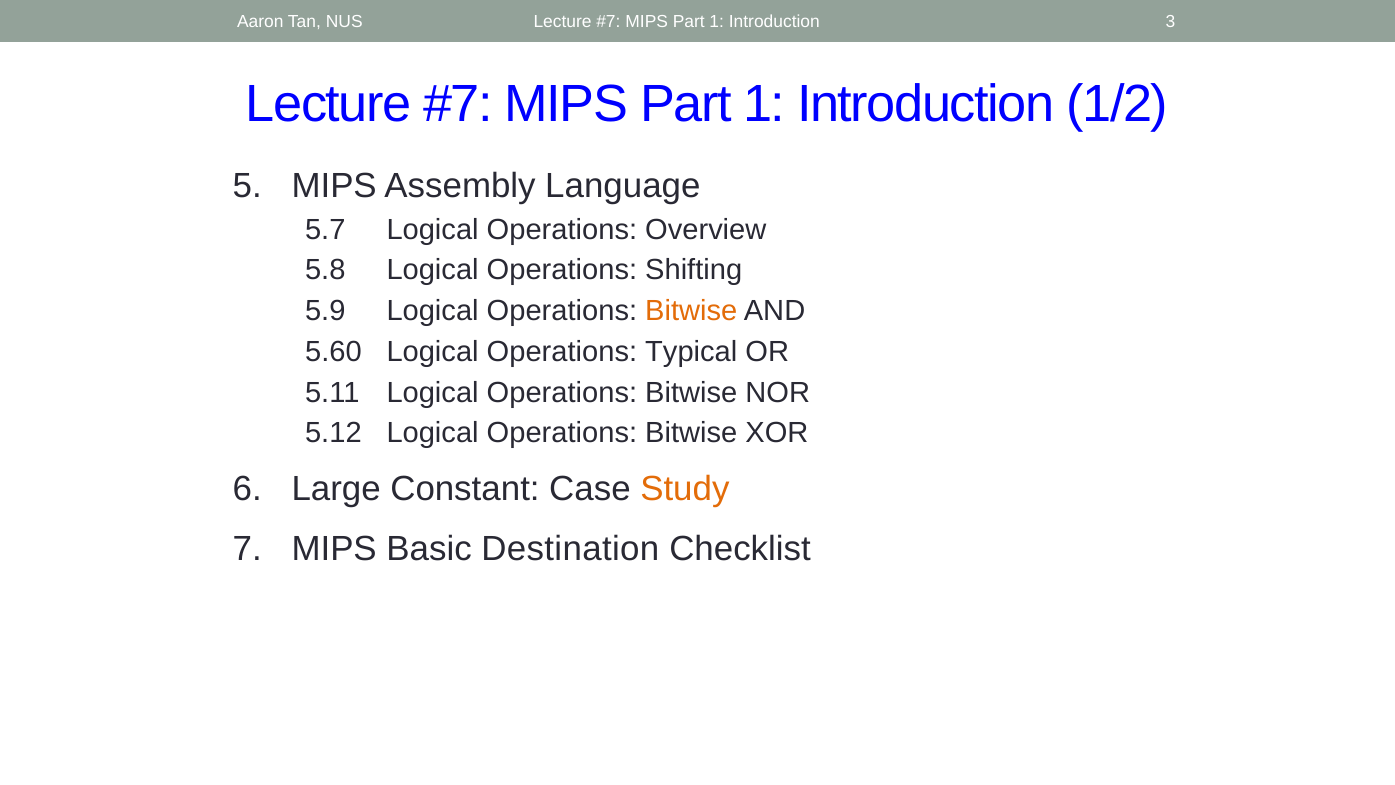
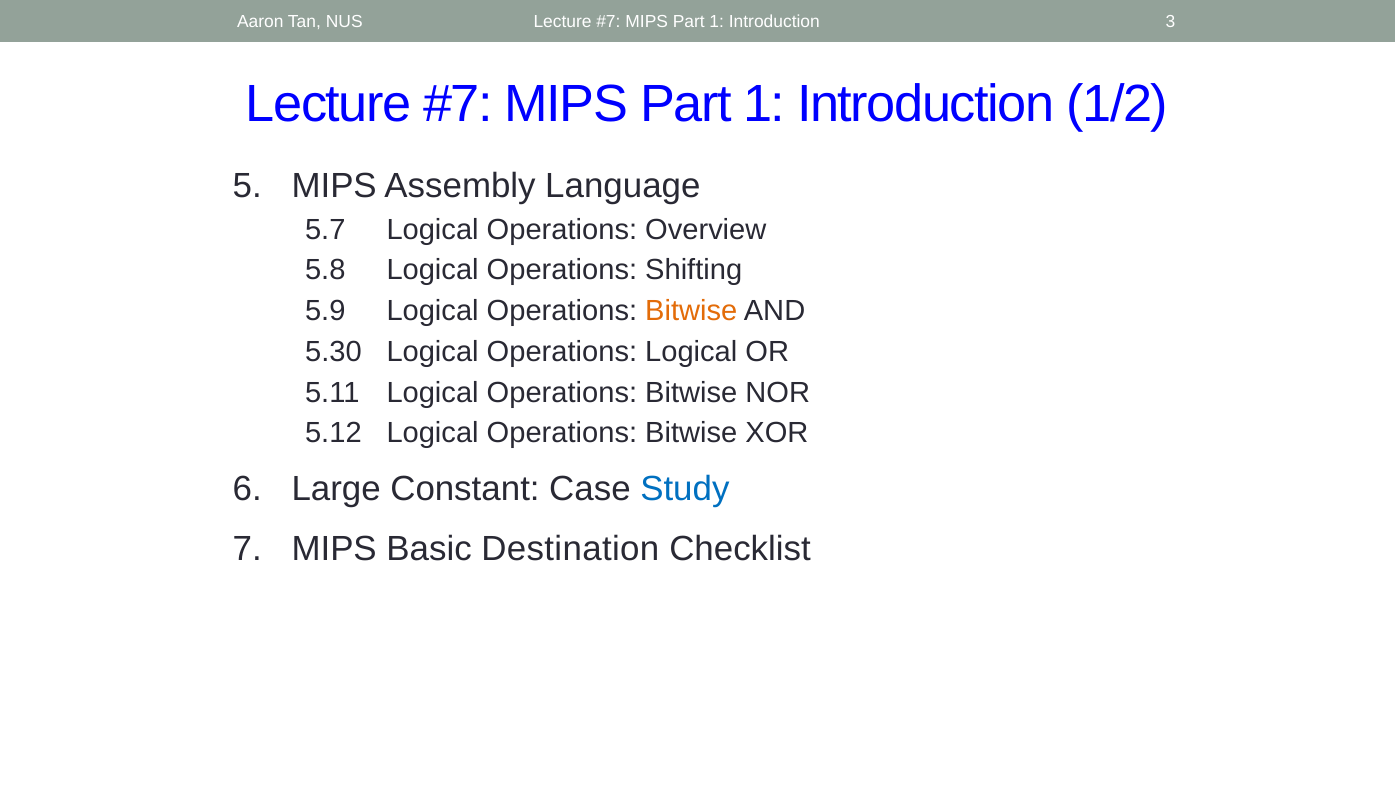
5.60: 5.60 -> 5.30
Operations Typical: Typical -> Logical
Study colour: orange -> blue
